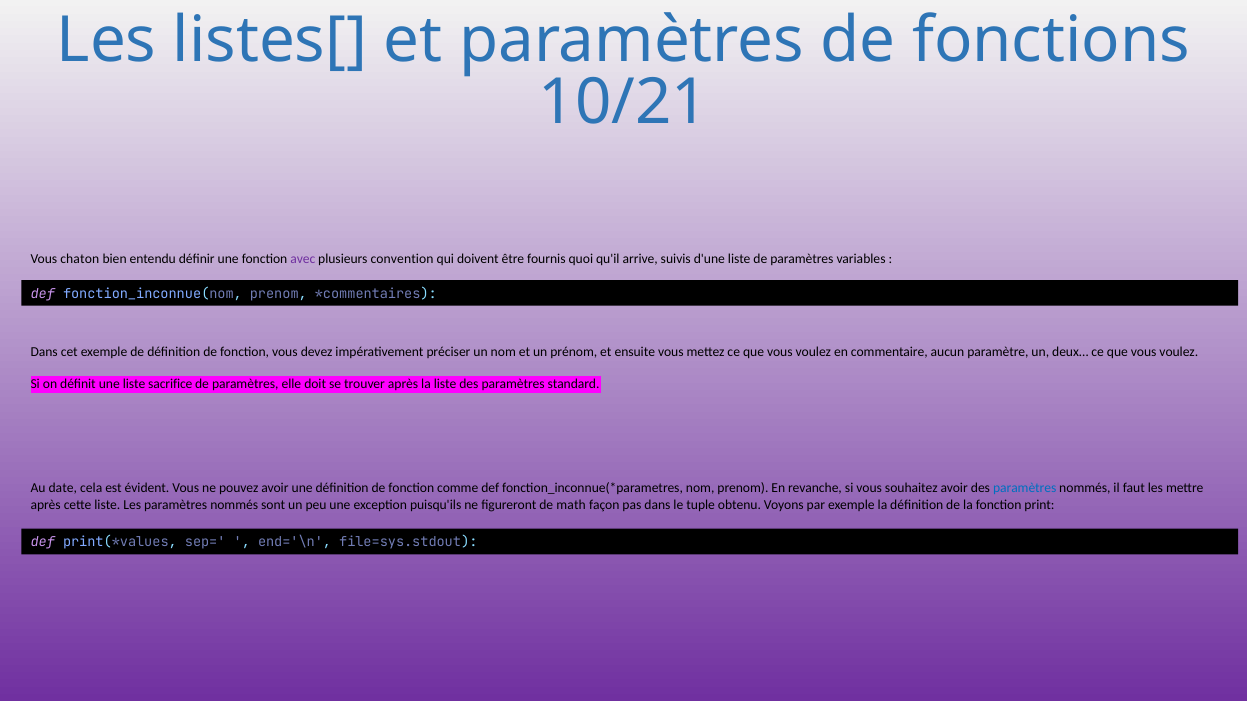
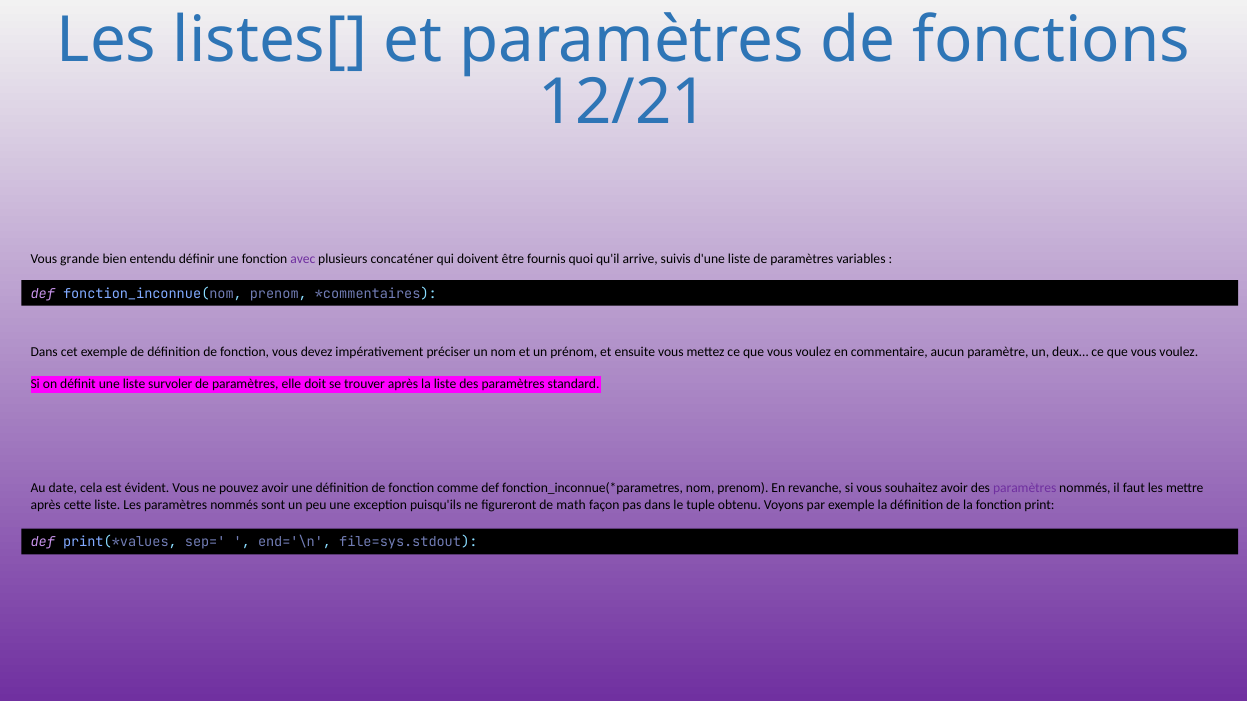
10/21: 10/21 -> 12/21
chaton: chaton -> grande
convention: convention -> concaténer
sacrifice: sacrifice -> survoler
paramètres at (1025, 488) colour: blue -> purple
